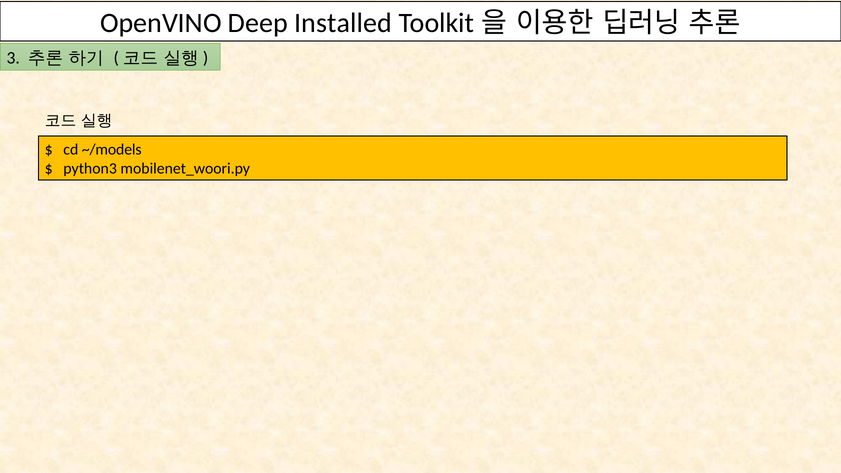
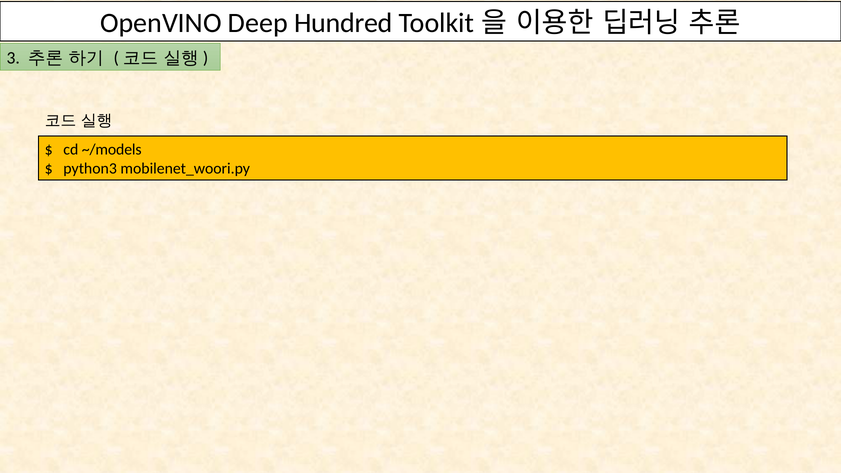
Installed: Installed -> Hundred
